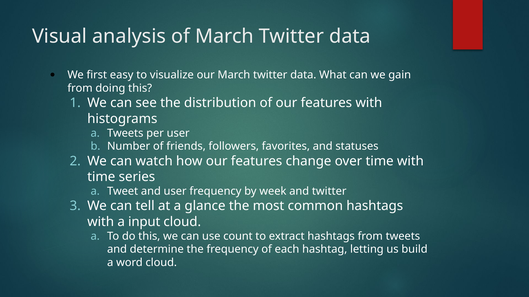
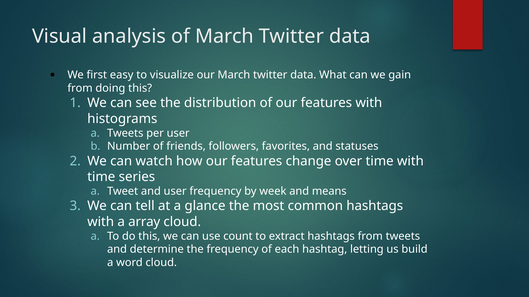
and twitter: twitter -> means
input: input -> array
